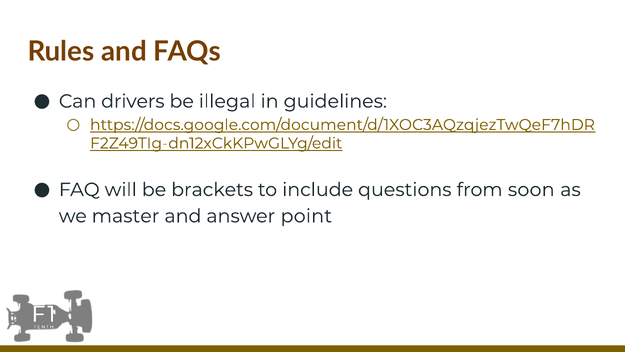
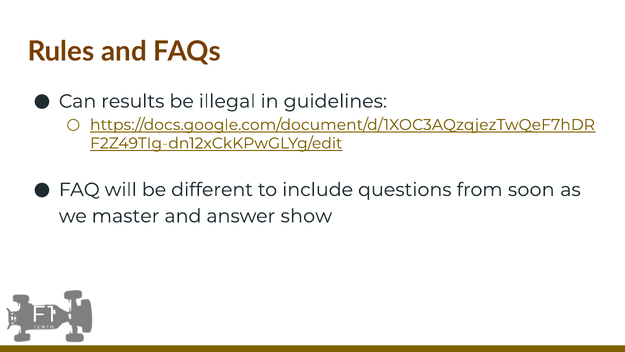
drivers: drivers -> results
brackets: brackets -> different
point: point -> show
